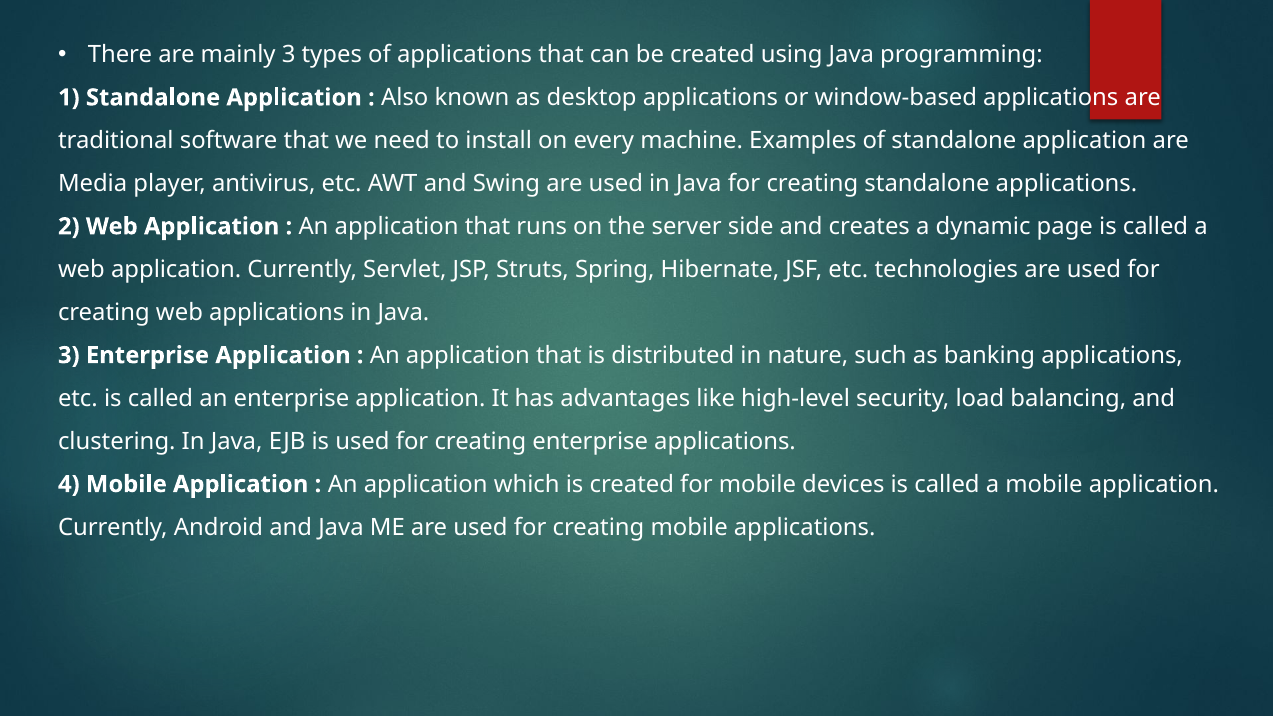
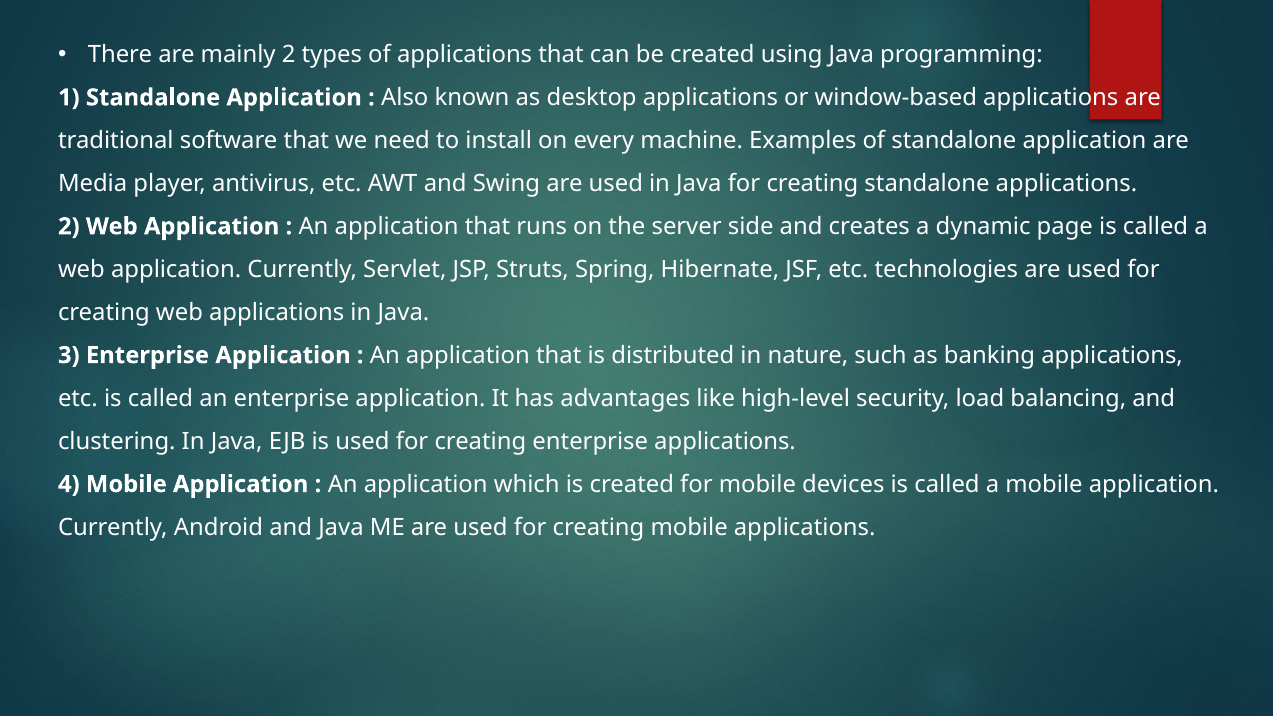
mainly 3: 3 -> 2
